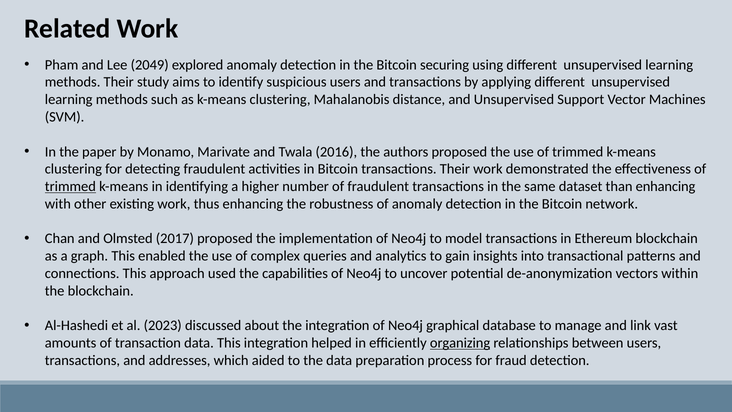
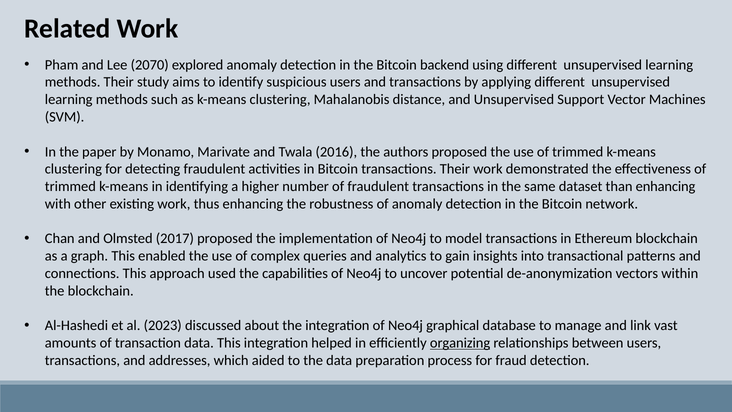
2049: 2049 -> 2070
securing: securing -> backend
trimmed at (70, 186) underline: present -> none
